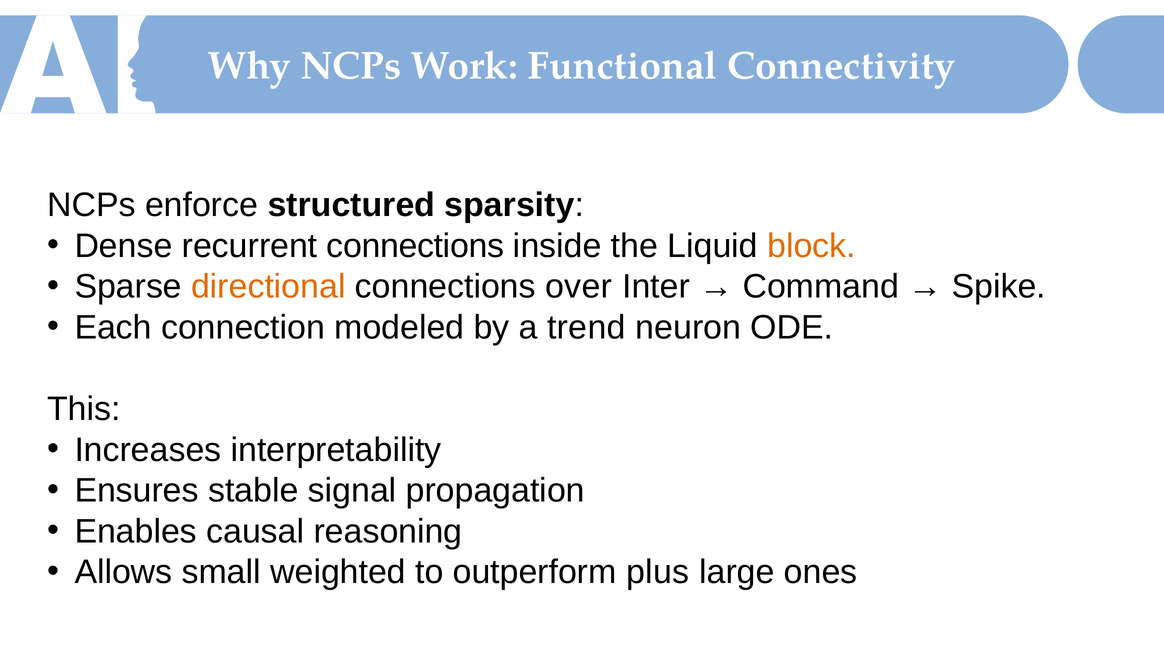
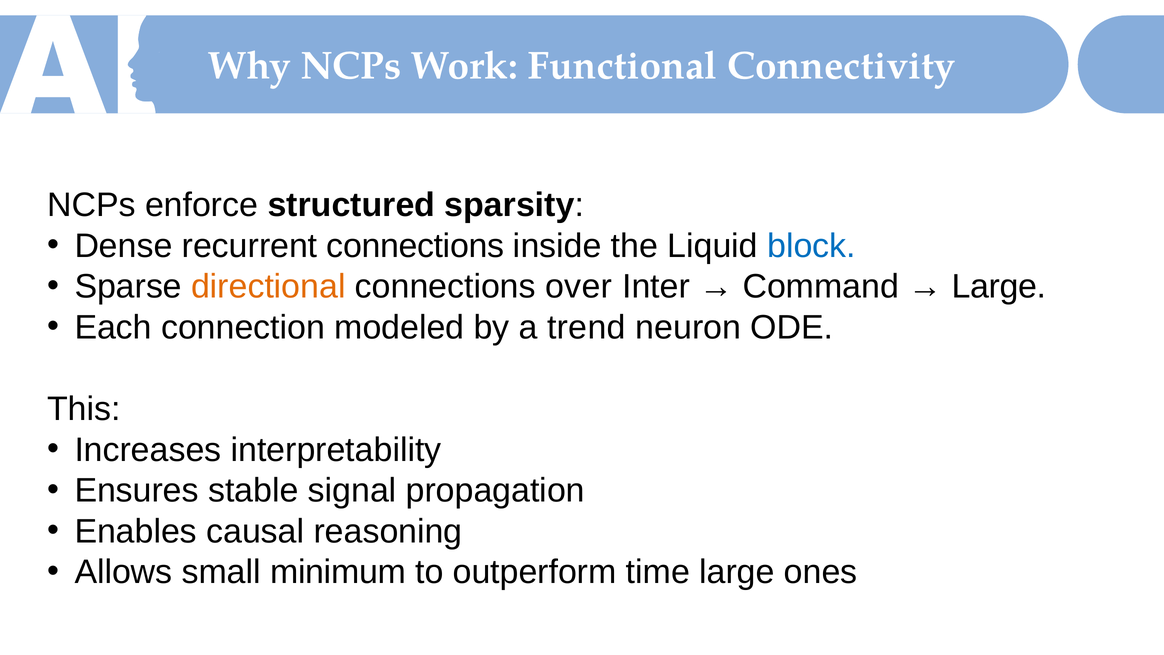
block colour: orange -> blue
Spike at (999, 287): Spike -> Large
weighted: weighted -> minimum
plus: plus -> time
